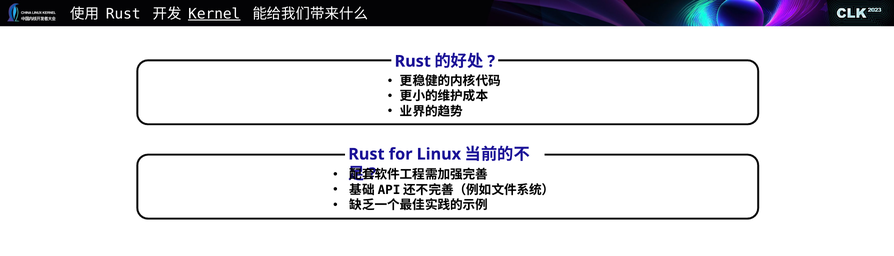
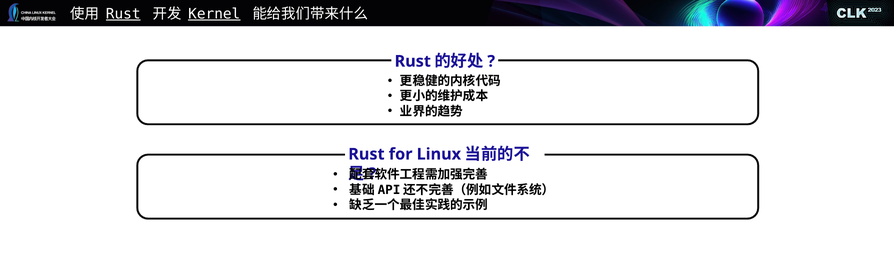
Rust at (123, 14) underline: none -> present
